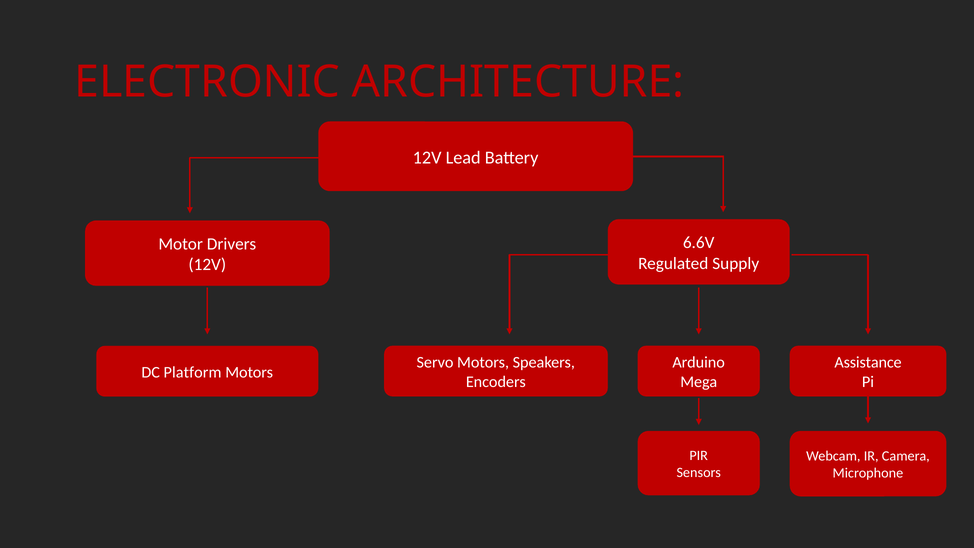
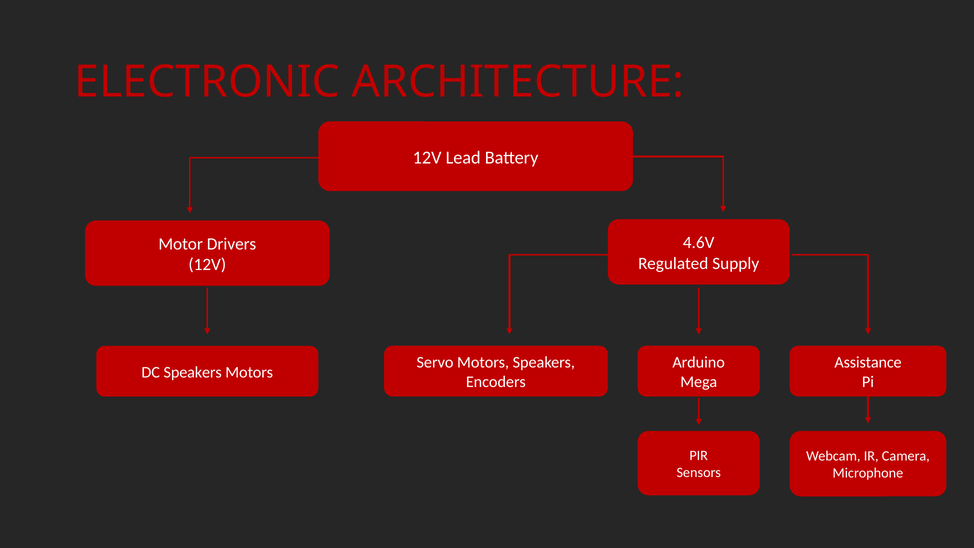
6.6V: 6.6V -> 4.6V
DC Platform: Platform -> Speakers
